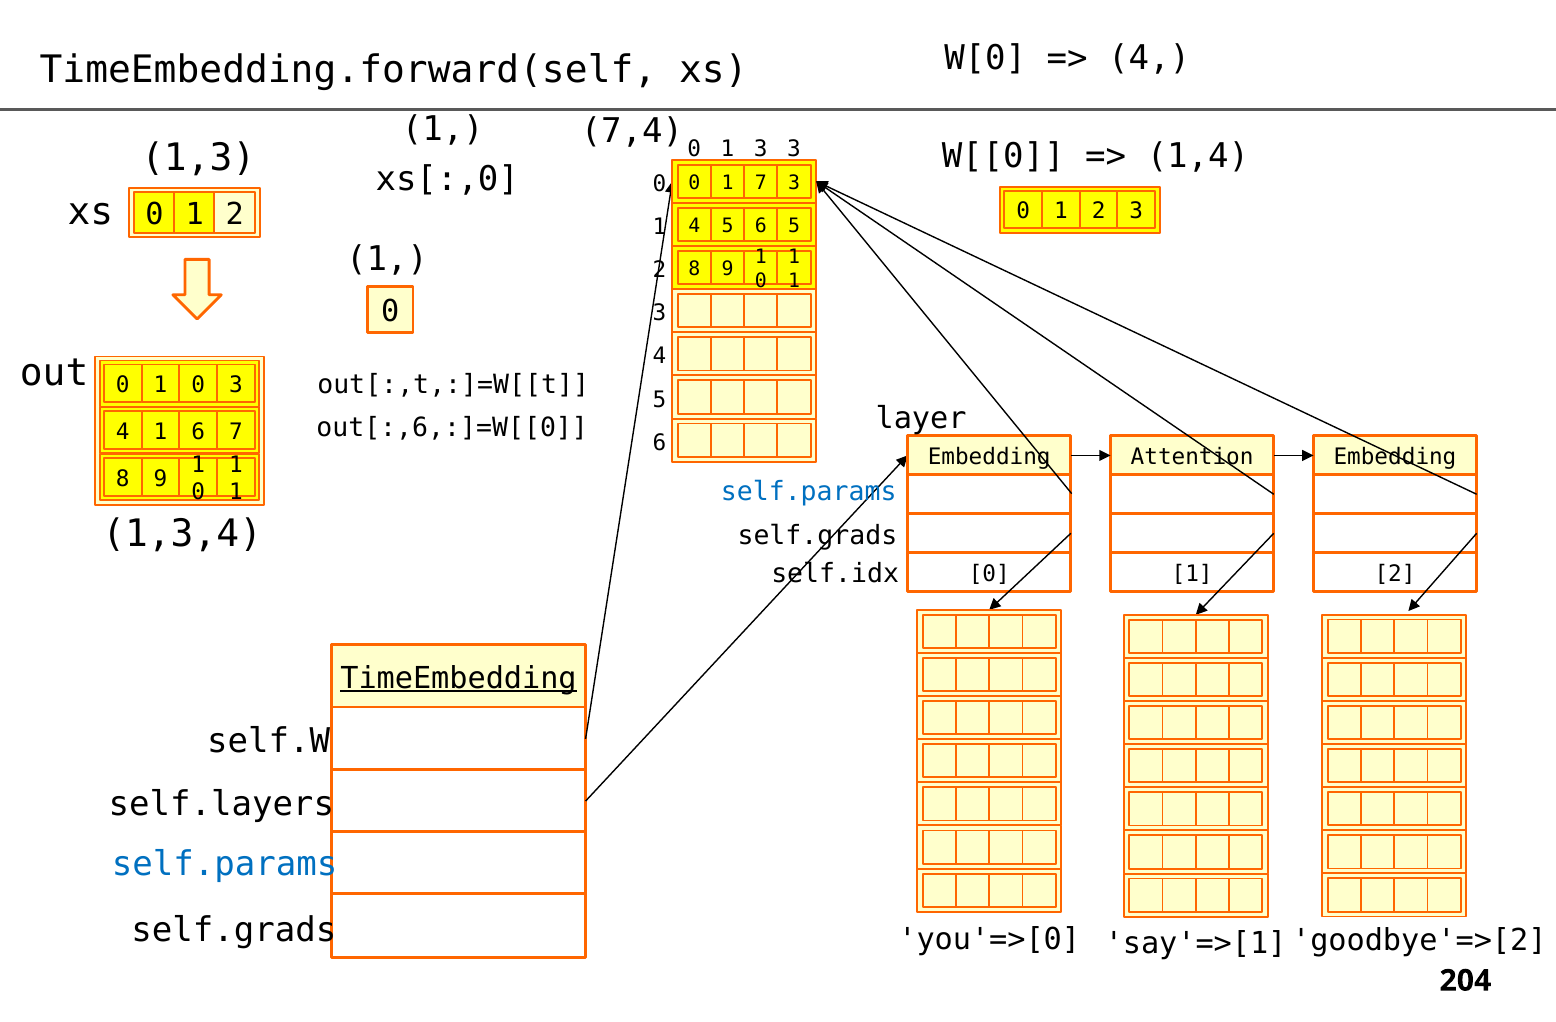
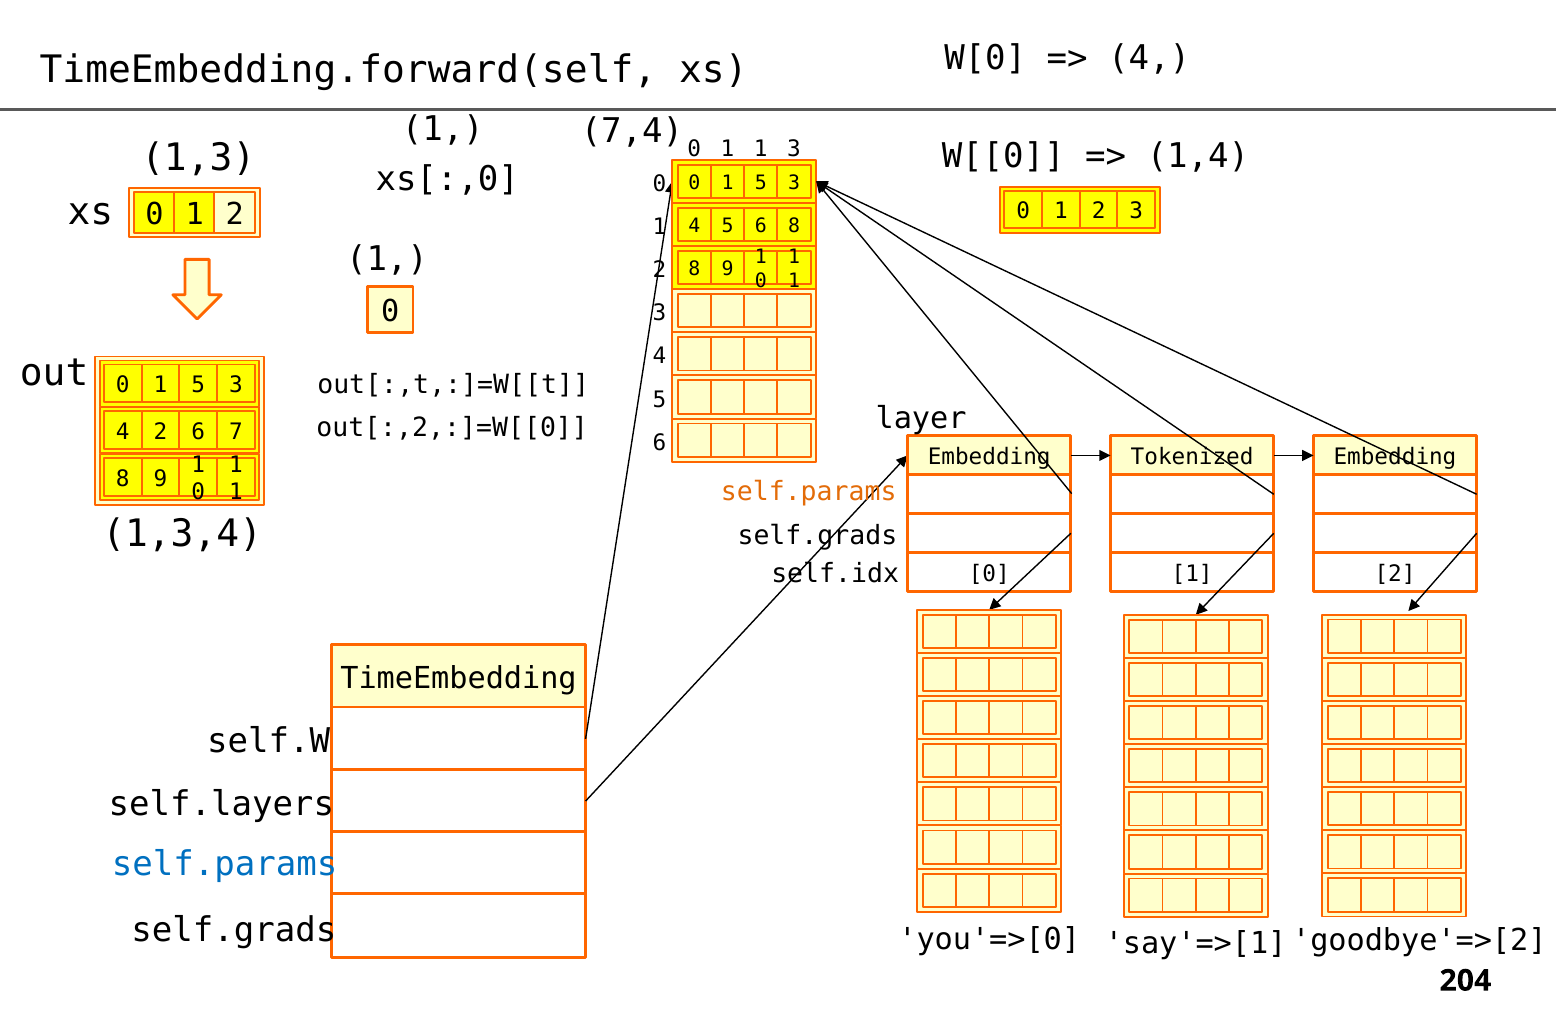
3 at (761, 149): 3 -> 1
7 at (761, 183): 7 -> 5
6 5: 5 -> 8
0 at (198, 385): 0 -> 5
out[:,6,:]=W[[0: out[:,6,:]=W[[0 -> out[:,2,:]=W[[0
4 1: 1 -> 2
Attention: Attention -> Tokenized
self.params at (809, 492) colour: blue -> orange
TimeEmbedding underline: present -> none
